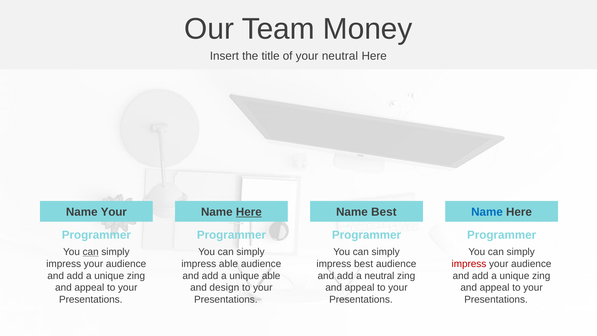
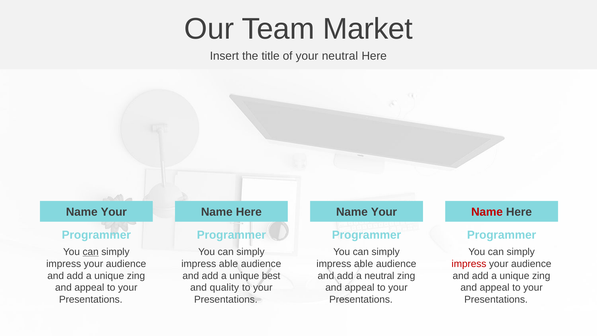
Money: Money -> Market
Here at (249, 212) underline: present -> none
Best at (384, 212): Best -> Your
Name at (487, 212) colour: blue -> red
best at (364, 264): best -> able
unique able: able -> best
design: design -> quality
